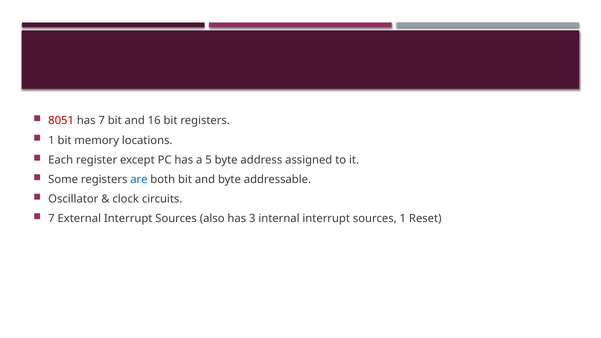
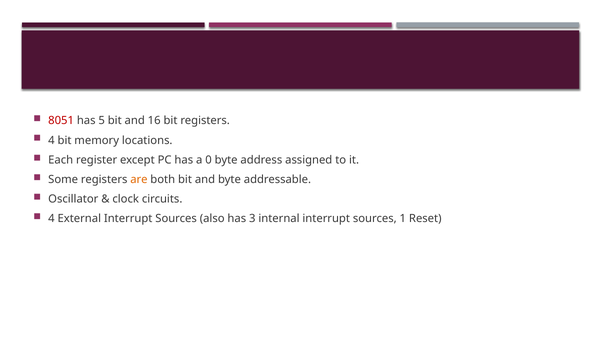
has 7: 7 -> 5
1 at (51, 140): 1 -> 4
5: 5 -> 0
are colour: blue -> orange
7 at (51, 218): 7 -> 4
